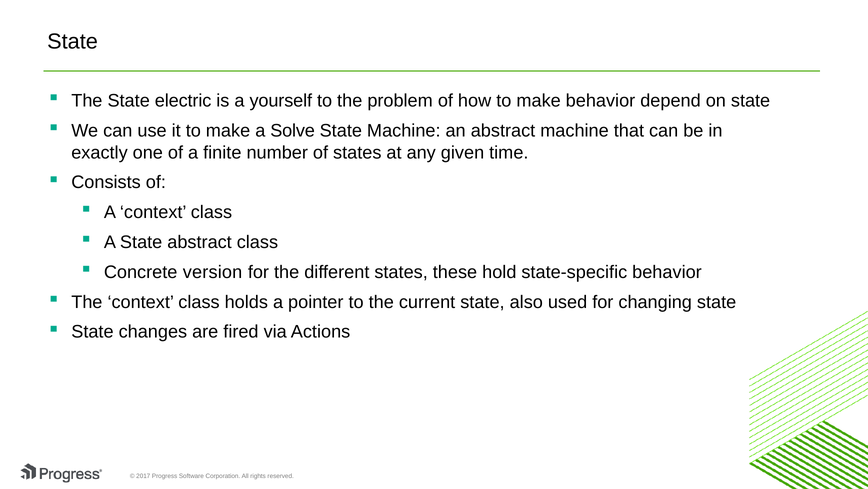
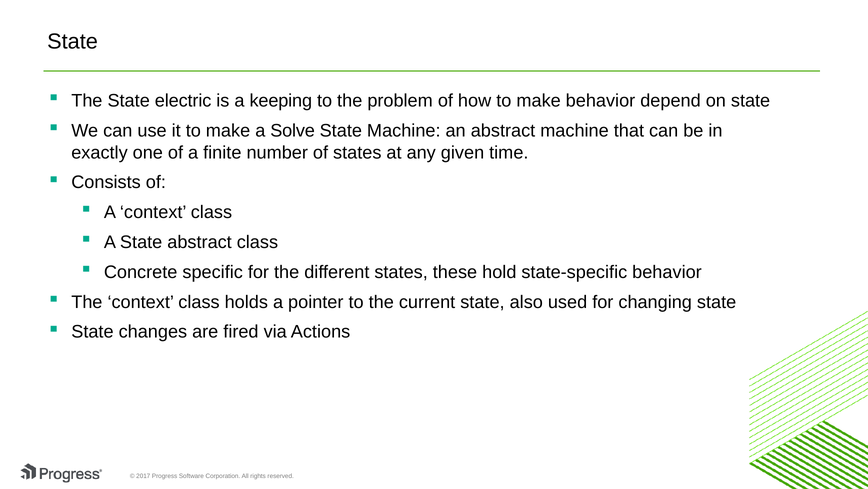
yourself: yourself -> keeping
version: version -> specific
